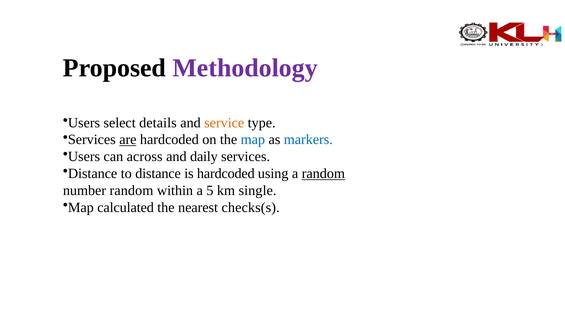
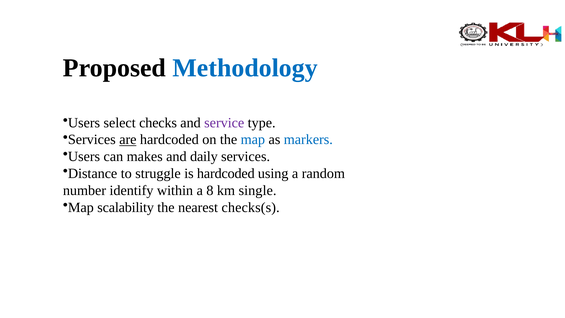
Methodology colour: purple -> blue
details: details -> checks
service colour: orange -> purple
across: across -> makes
to distance: distance -> struggle
random at (323, 173) underline: present -> none
number random: random -> identify
5: 5 -> 8
calculated: calculated -> scalability
